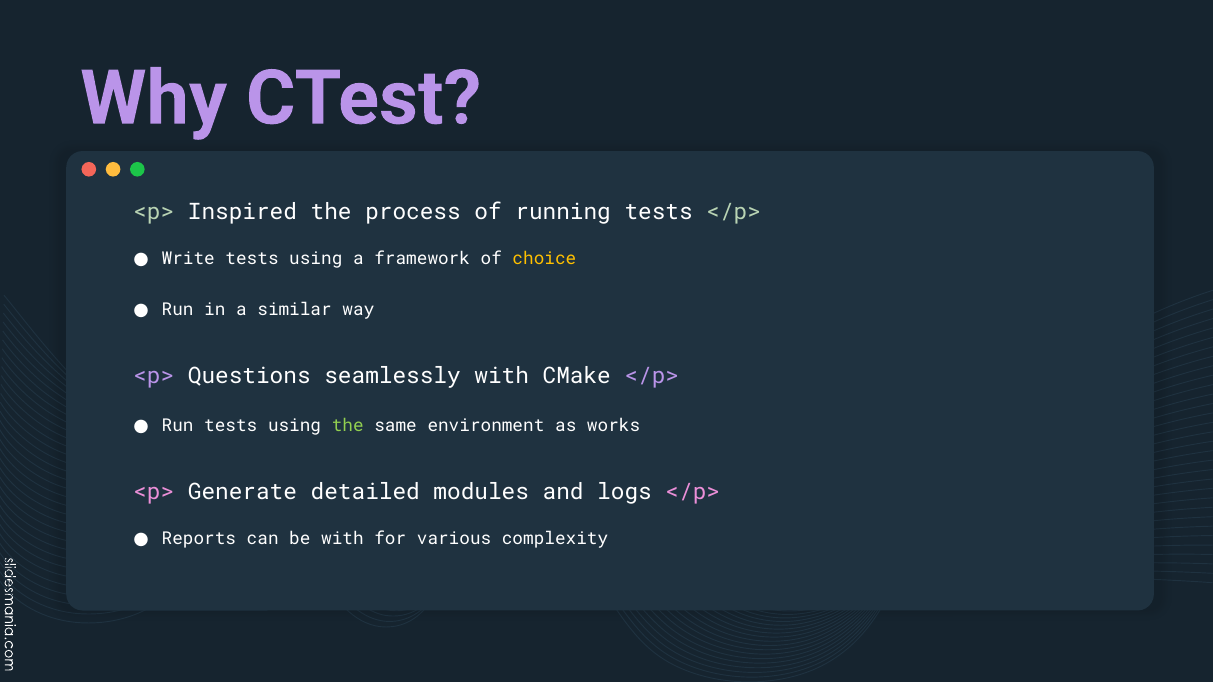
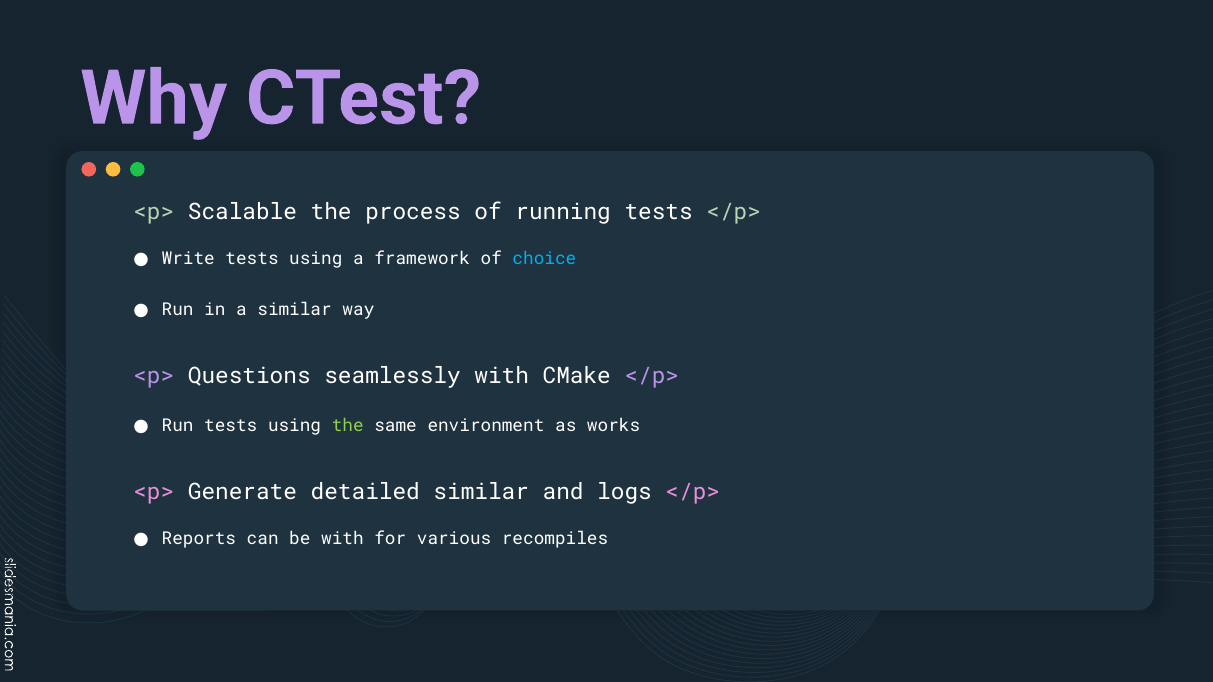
Inspired: Inspired -> Scalable
choice colour: yellow -> light blue
detailed modules: modules -> similar
complexity: complexity -> recompiles
